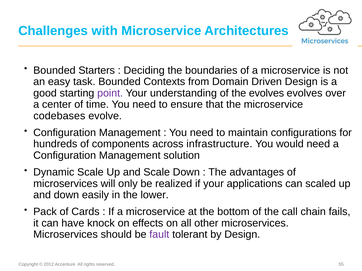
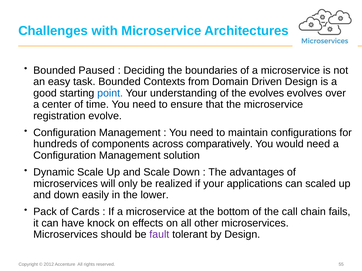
Starters: Starters -> Paused
point colour: purple -> blue
codebases: codebases -> registration
infrastructure: infrastructure -> comparatively
